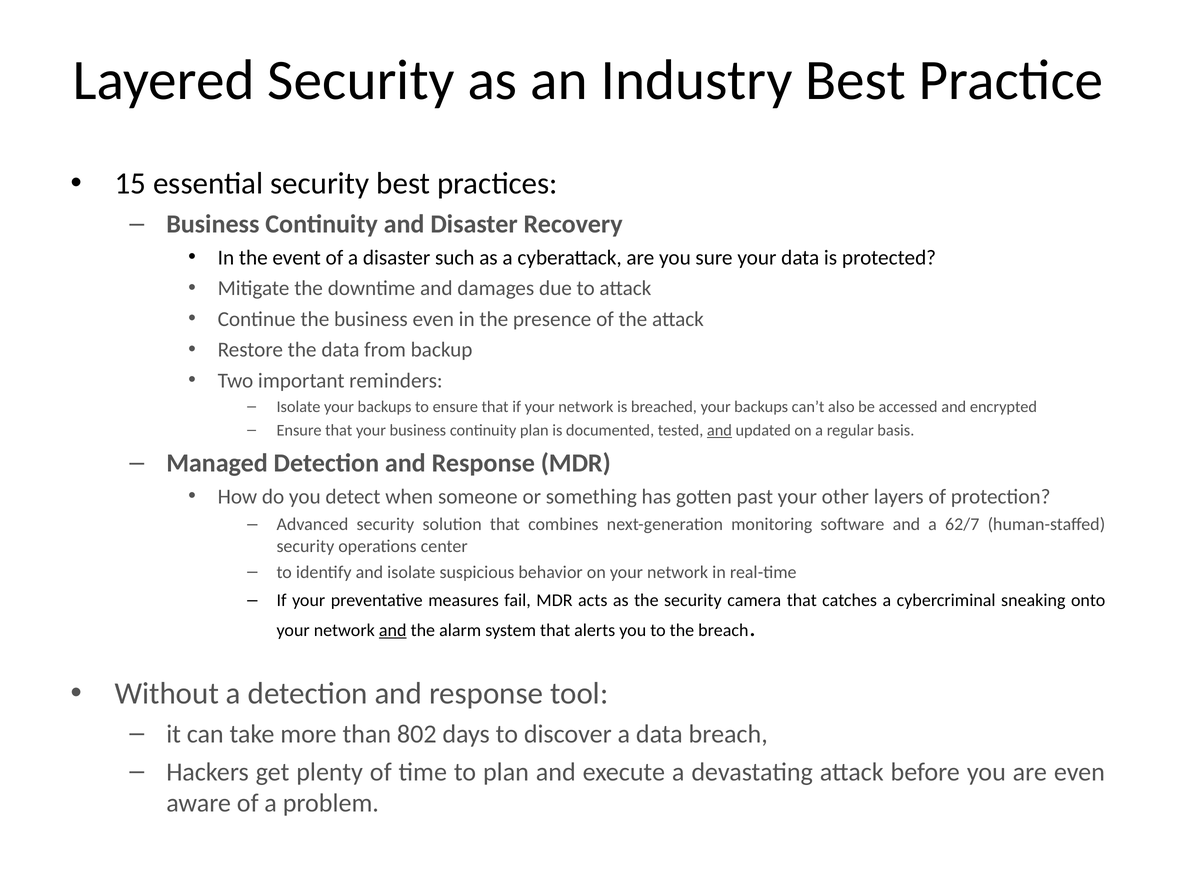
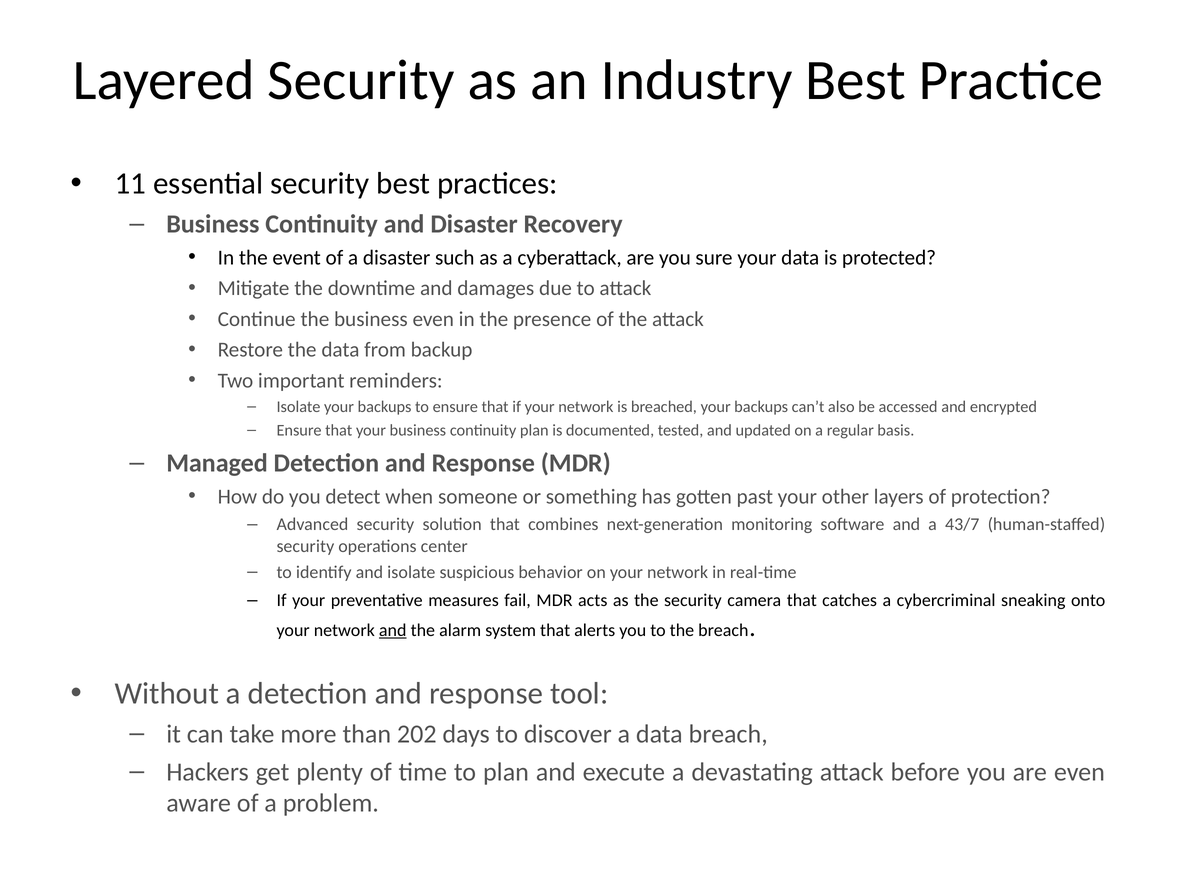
15: 15 -> 11
and at (719, 430) underline: present -> none
62/7: 62/7 -> 43/7
802: 802 -> 202
